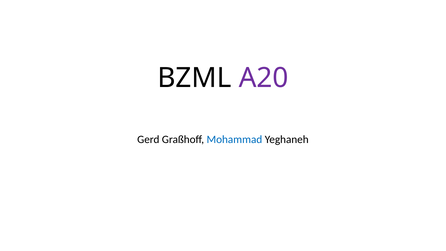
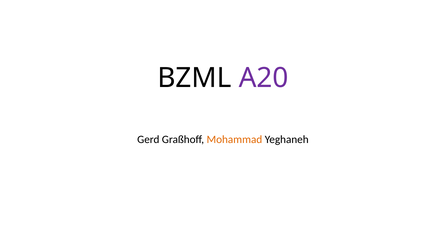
Mohammad colour: blue -> orange
